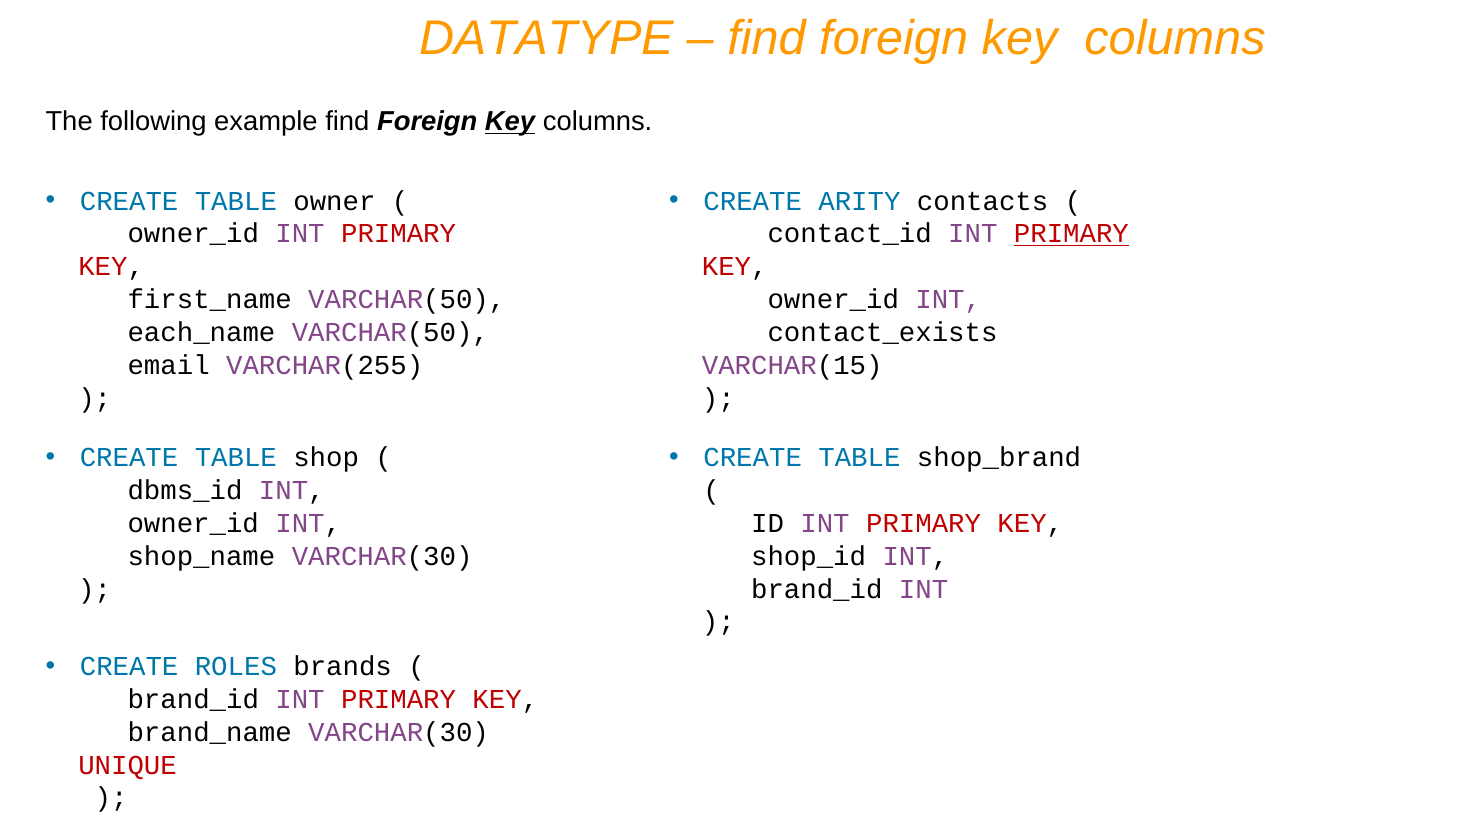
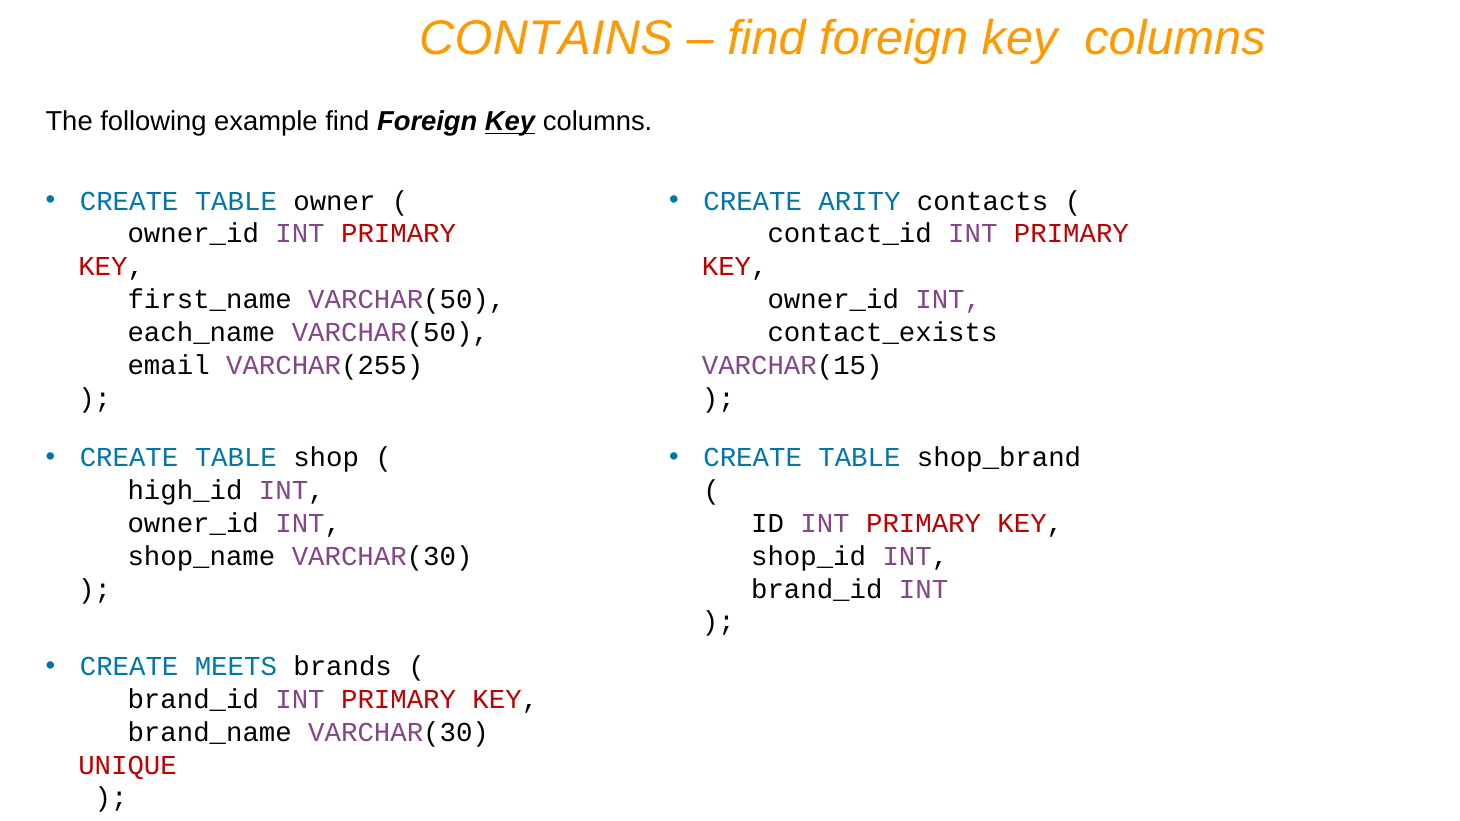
DATATYPE: DATATYPE -> CONTAINS
PRIMARY at (1071, 234) underline: present -> none
dbms_id: dbms_id -> high_id
ROLES: ROLES -> MEETS
